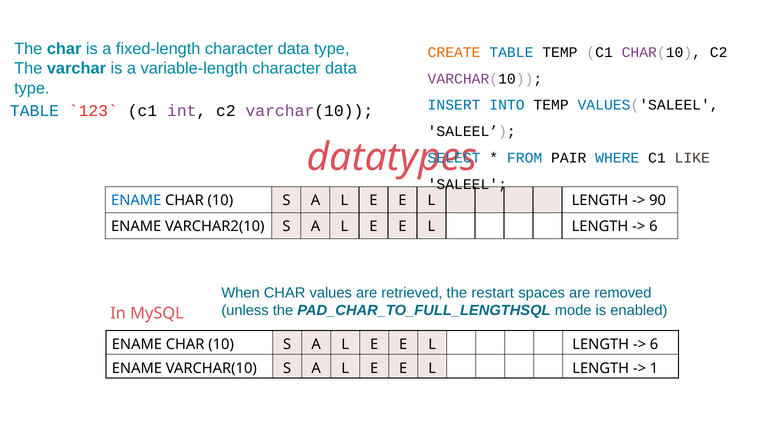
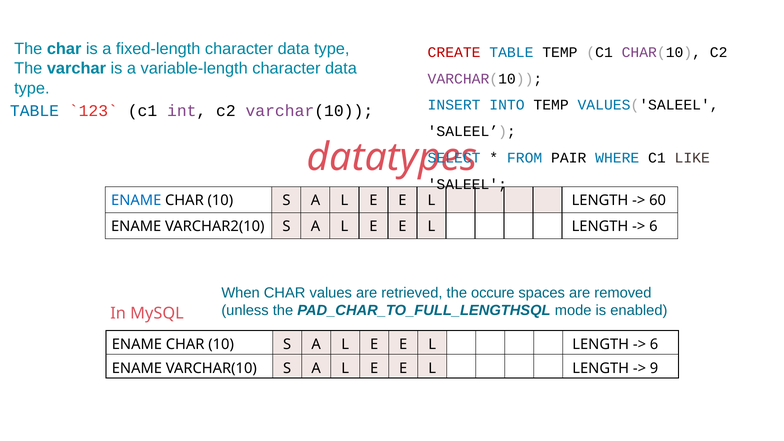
CREATE at (454, 52) colour: orange -> red
90: 90 -> 60
restart: restart -> occure
1: 1 -> 9
